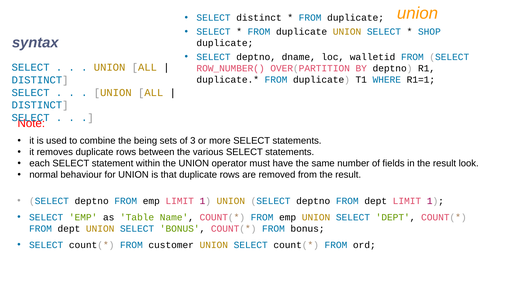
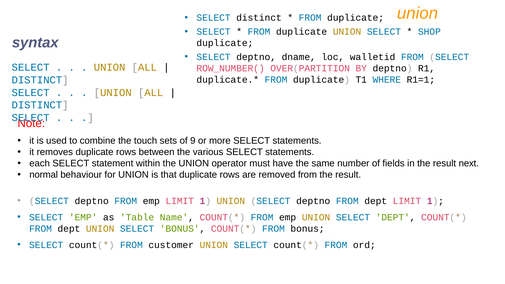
being: being -> touch
3: 3 -> 9
look: look -> next
